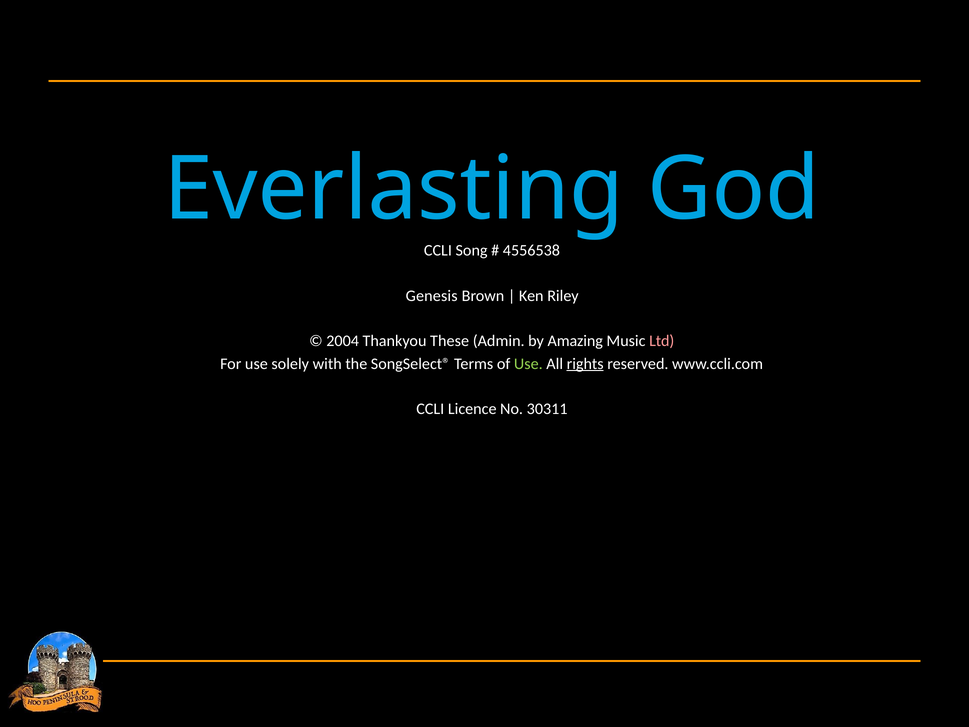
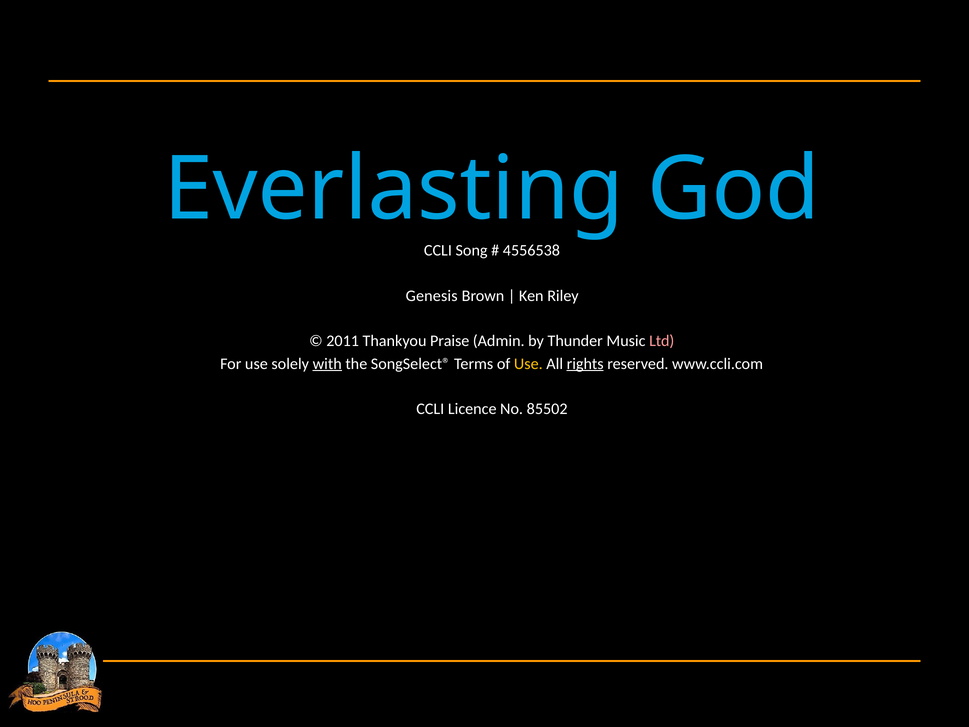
2004: 2004 -> 2011
These: These -> Praise
Amazing: Amazing -> Thunder
with underline: none -> present
Use at (528, 364) colour: light green -> yellow
30311: 30311 -> 85502
